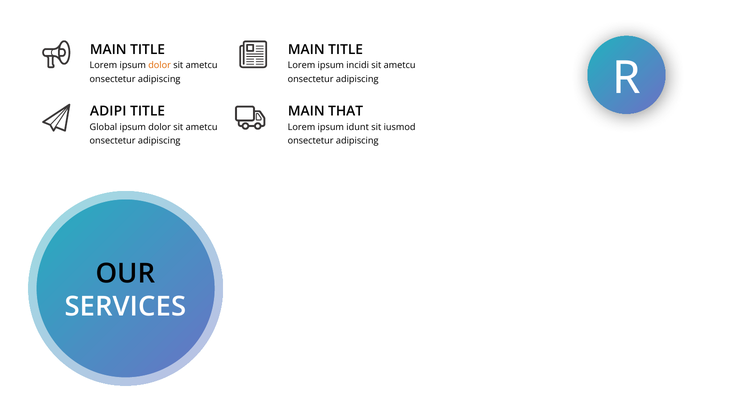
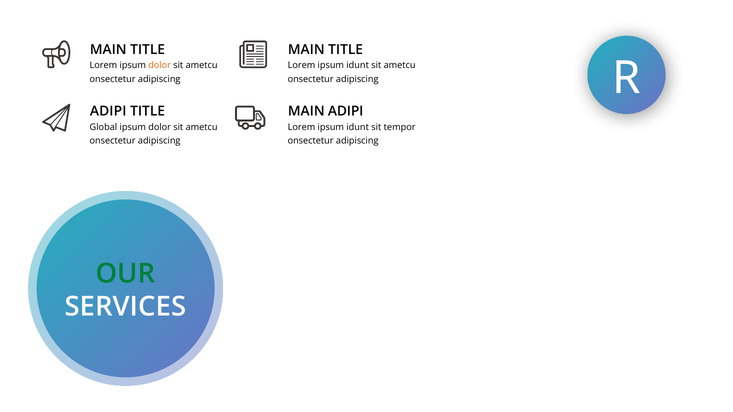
incidi at (358, 65): incidi -> idunt
MAIN THAT: THAT -> ADIPI
iusmod: iusmod -> tempor
OUR colour: black -> green
